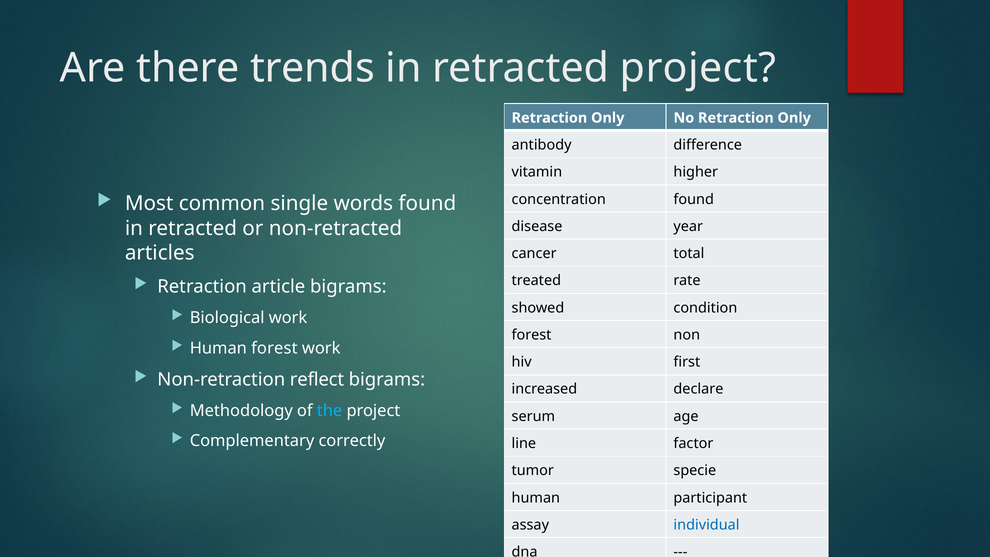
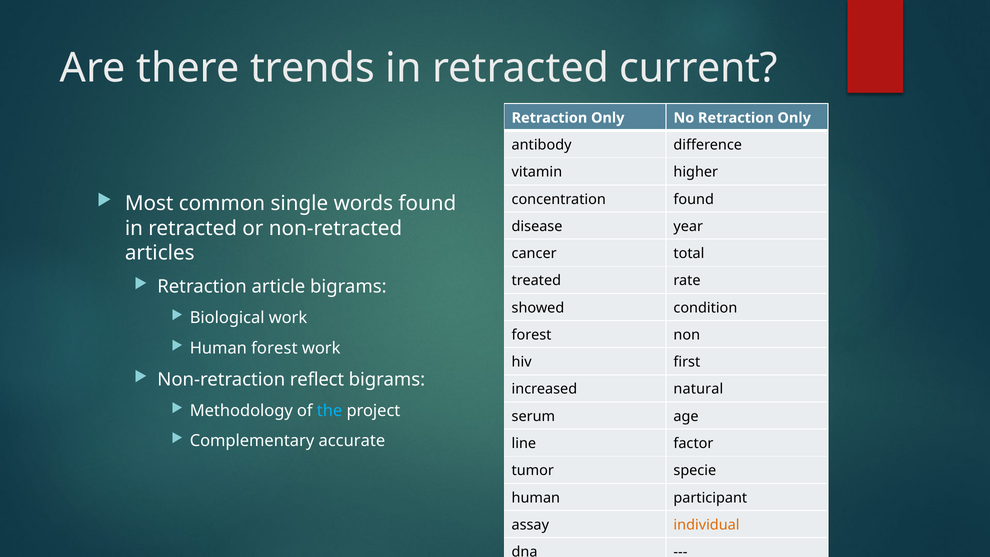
retracted project: project -> current
declare: declare -> natural
correctly: correctly -> accurate
individual colour: blue -> orange
